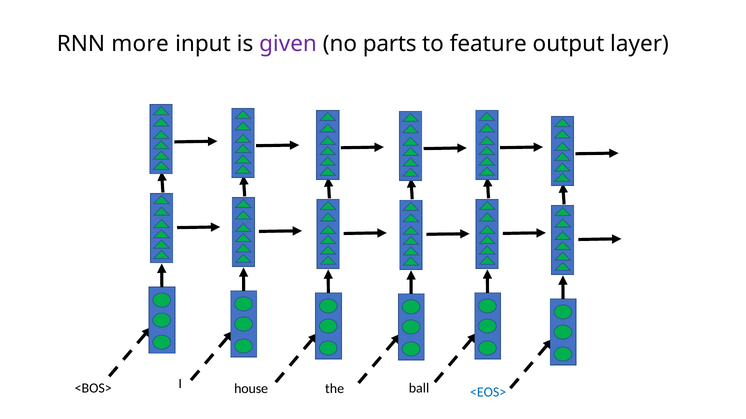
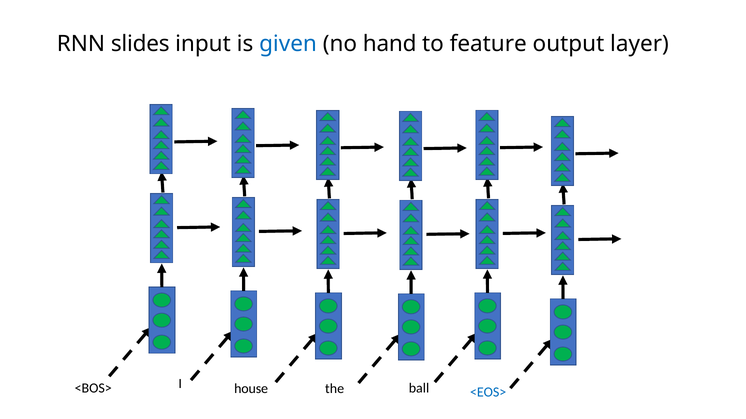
more: more -> slides
given colour: purple -> blue
parts: parts -> hand
